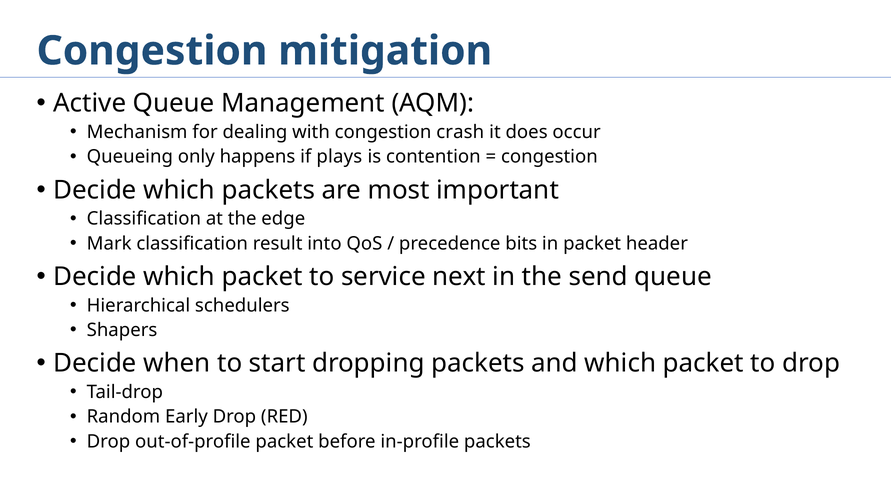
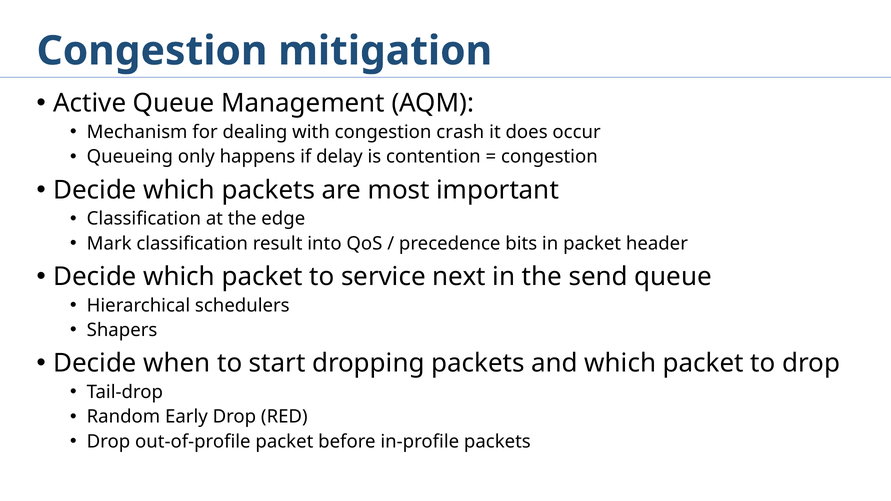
plays: plays -> delay
